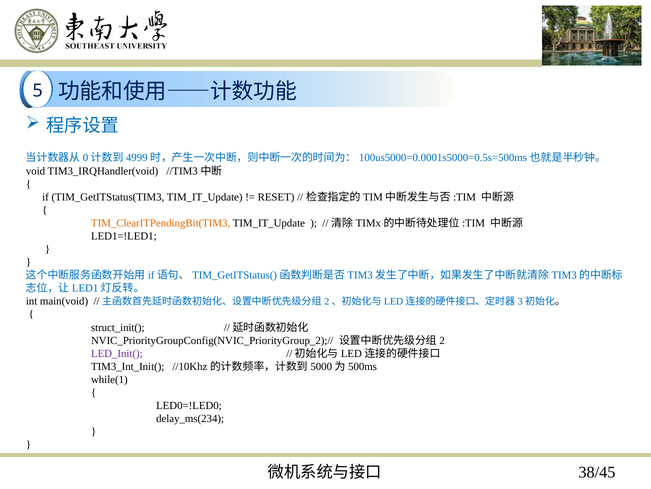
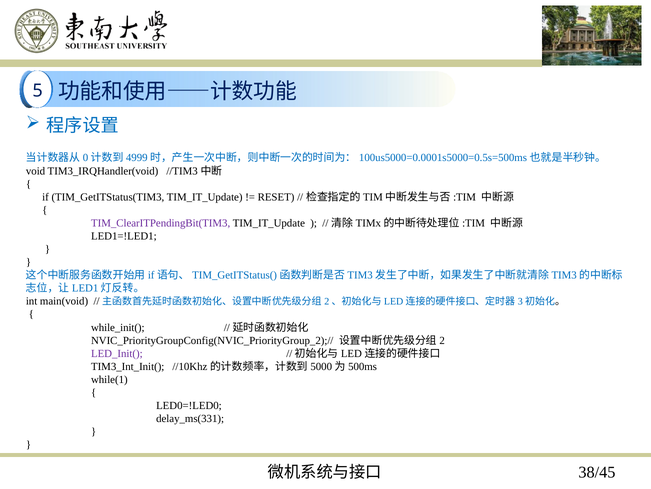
TIM_ClearITPendingBit(TIM3 colour: orange -> purple
struct_init(: struct_init( -> while_init(
delay_ms(234: delay_ms(234 -> delay_ms(331
